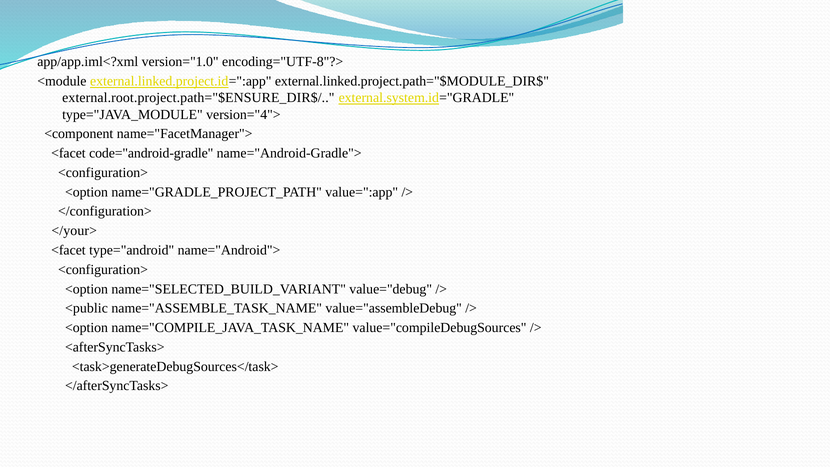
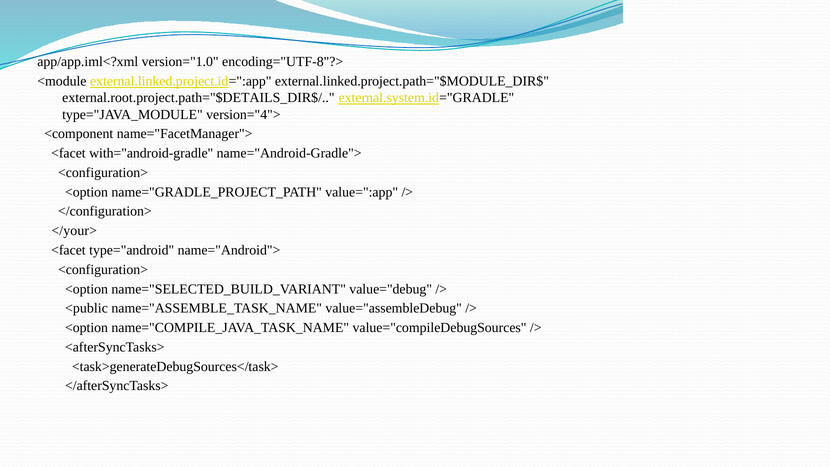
external.root.project.path="$ENSURE_DIR$/: external.root.project.path="$ENSURE_DIR$/ -> external.root.project.path="$DETAILS_DIR$/
code="android-gradle: code="android-gradle -> with="android-gradle
